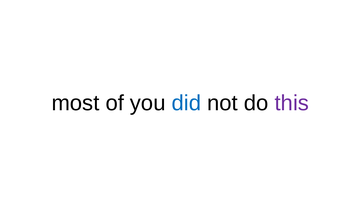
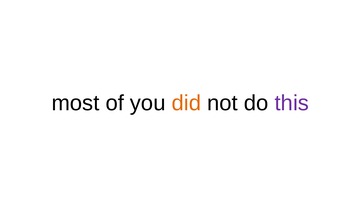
did colour: blue -> orange
